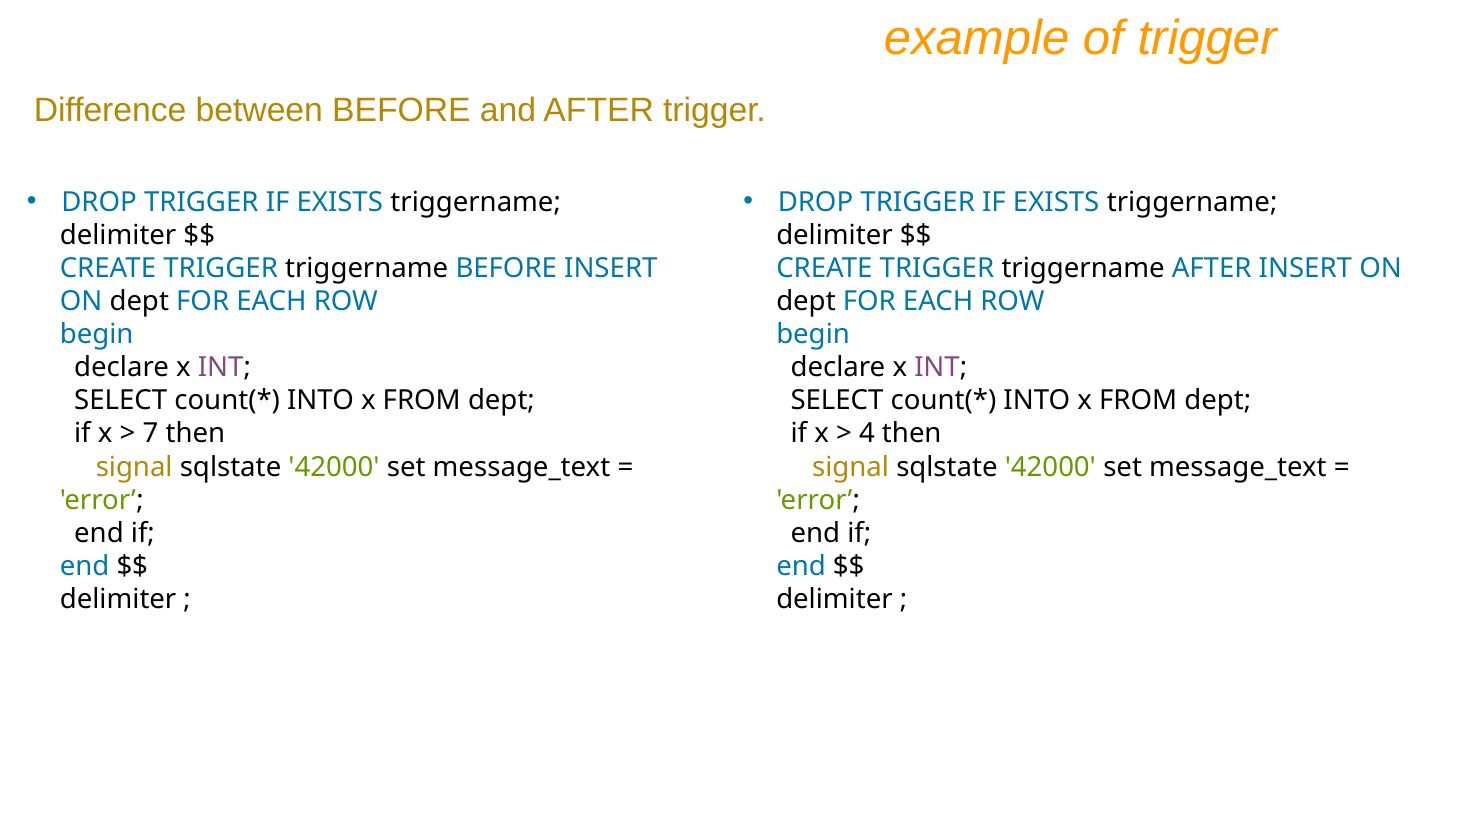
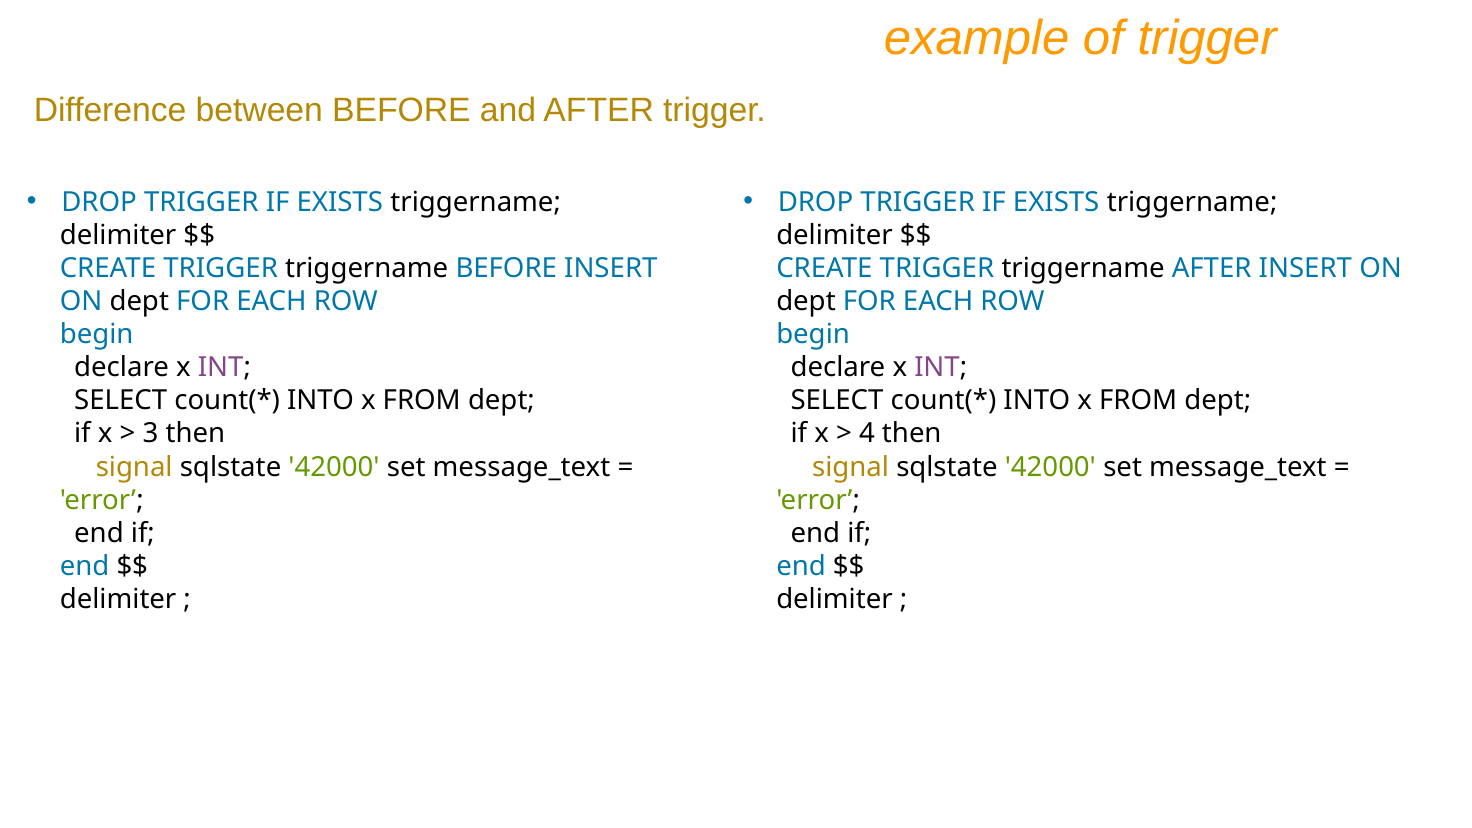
7: 7 -> 3
